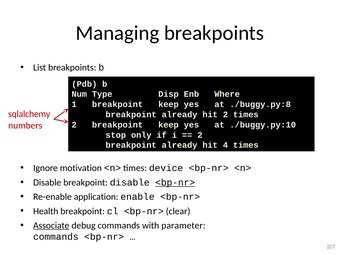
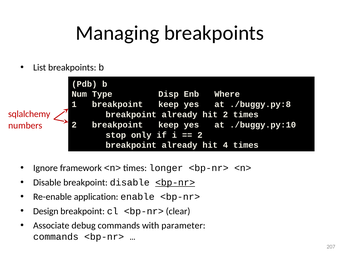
motivation: motivation -> framework
device: device -> longer
Health: Health -> Design
Associate underline: present -> none
